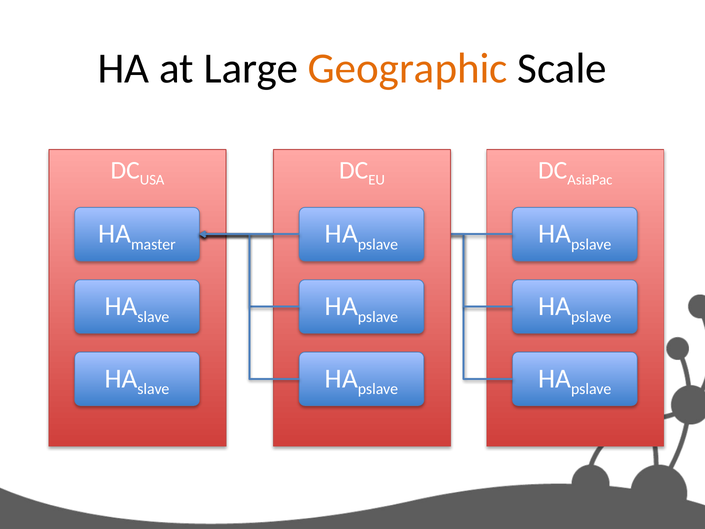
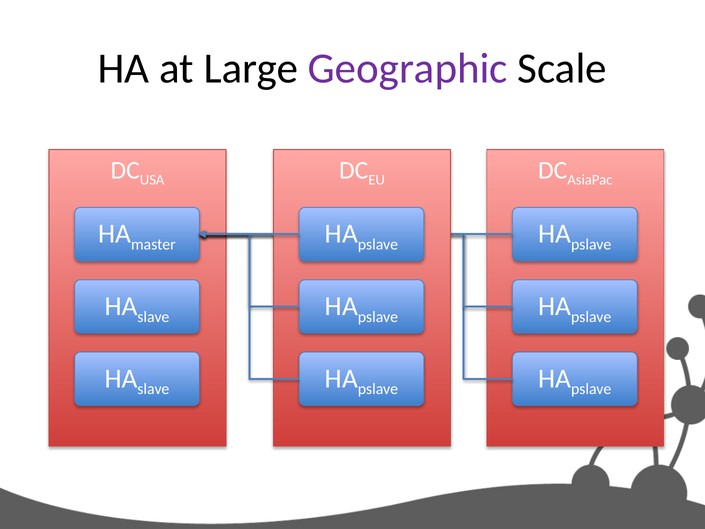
Geographic colour: orange -> purple
